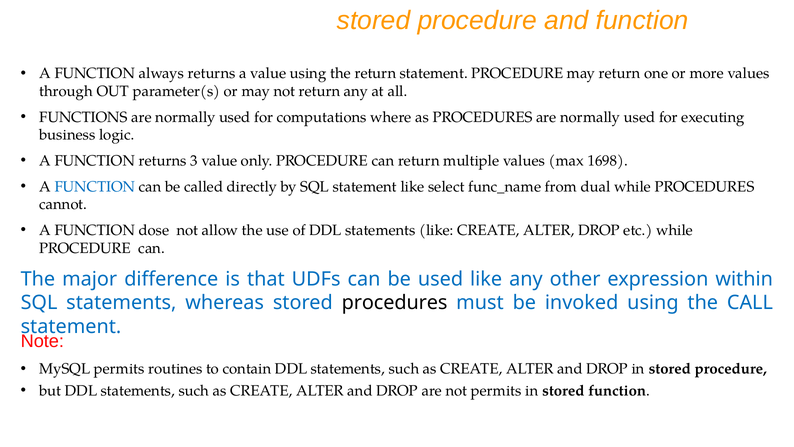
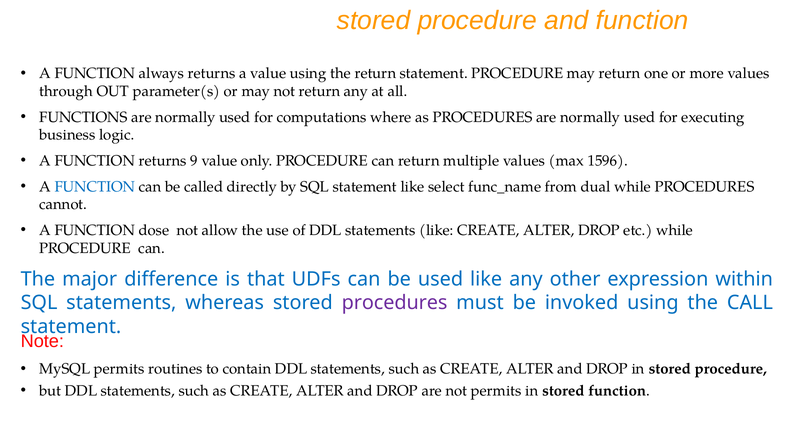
3: 3 -> 9
1698: 1698 -> 1596
procedures at (395, 303) colour: black -> purple
